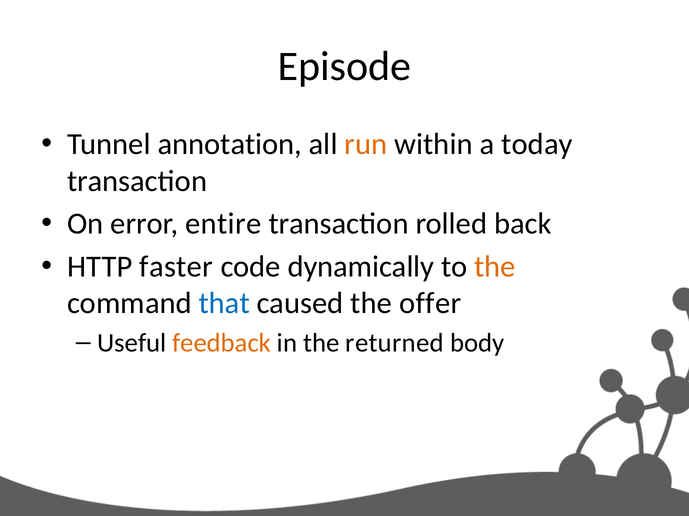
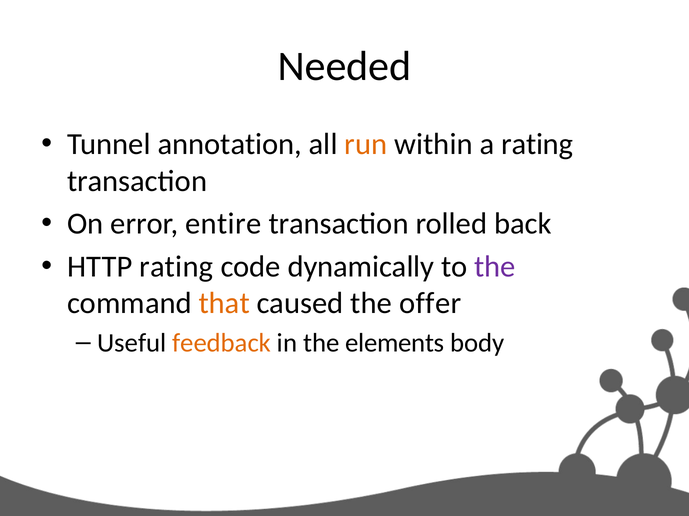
Episode: Episode -> Needed
a today: today -> rating
HTTP faster: faster -> rating
the at (495, 267) colour: orange -> purple
that colour: blue -> orange
returned: returned -> elements
